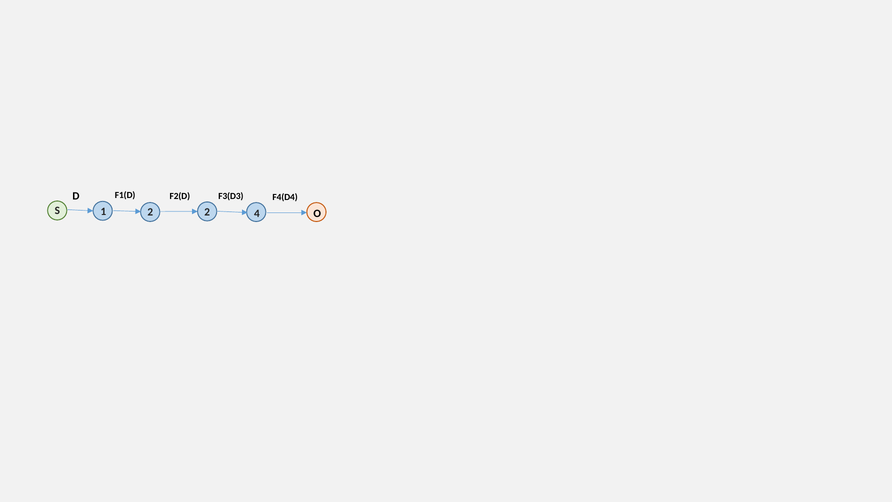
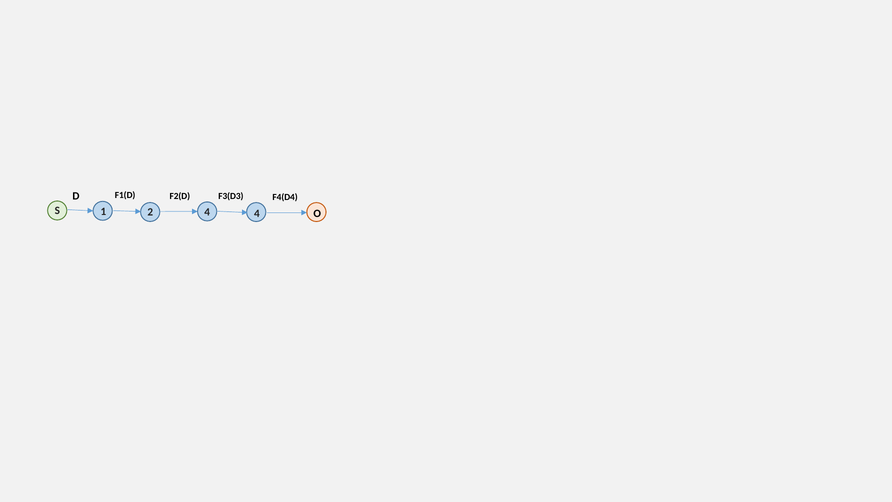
2 2: 2 -> 4
